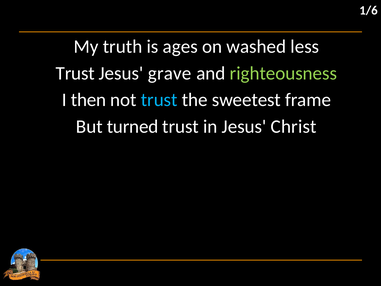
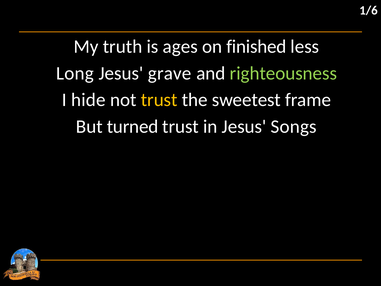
washed: washed -> finished
Trust at (75, 73): Trust -> Long
then: then -> hide
trust at (159, 100) colour: light blue -> yellow
Christ: Christ -> Songs
